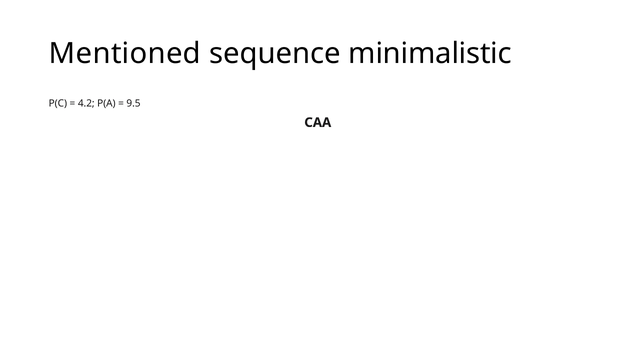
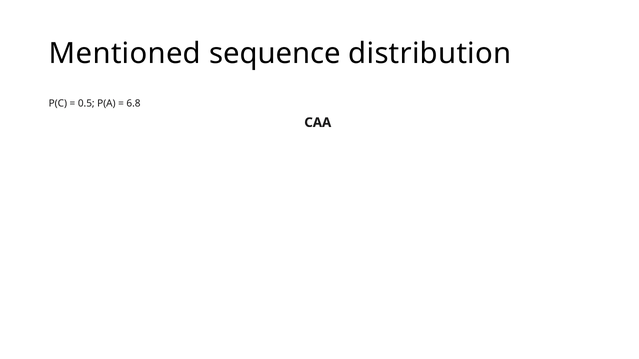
minimalistic: minimalistic -> distribution
4.2: 4.2 -> 0.5
9.5: 9.5 -> 6.8
